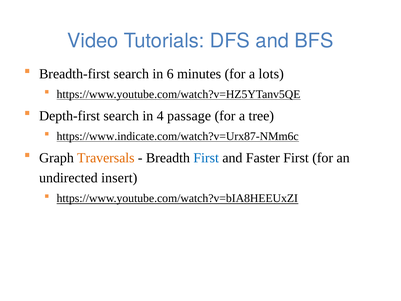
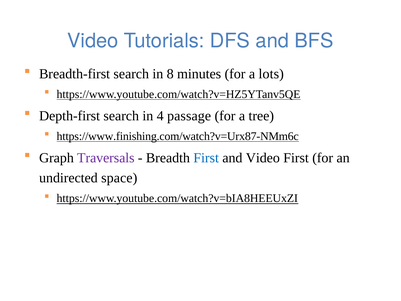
6: 6 -> 8
https://www.indicate.com/watch?v=Urx87-NMm6c: https://www.indicate.com/watch?v=Urx87-NMm6c -> https://www.finishing.com/watch?v=Urx87-NMm6c
Traversals colour: orange -> purple
and Faster: Faster -> Video
insert: insert -> space
